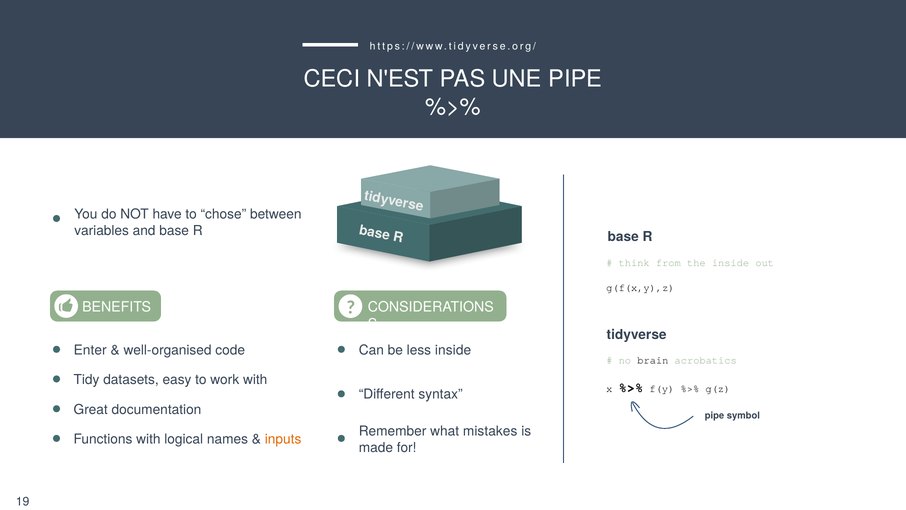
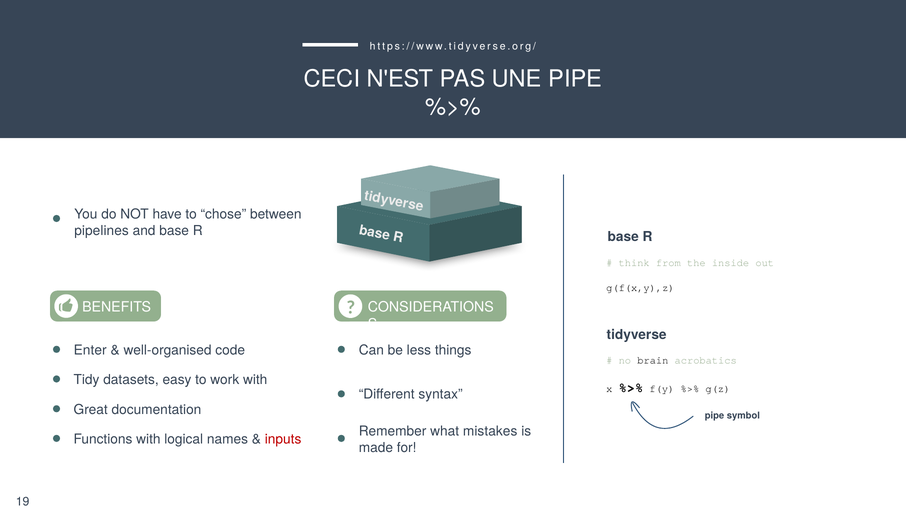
variables: variables -> pipelines
less inside: inside -> things
inputs colour: orange -> red
